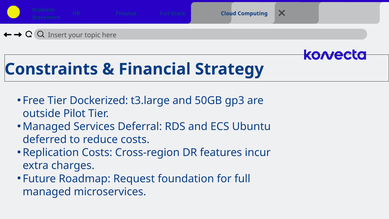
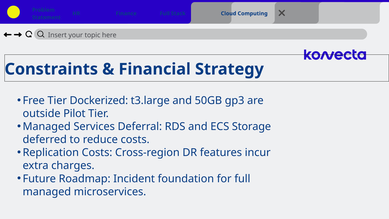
Ubuntu: Ubuntu -> Storage
Request: Request -> Incident
